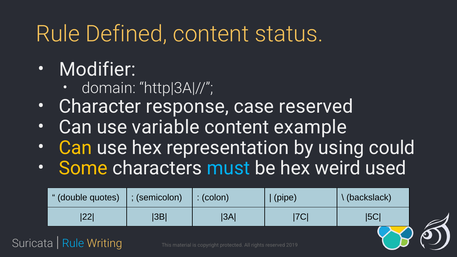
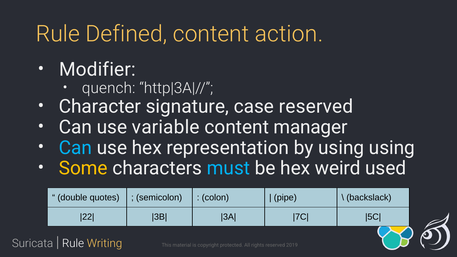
status: status -> action
domain: domain -> quench
response: response -> signature
example: example -> manager
Can at (75, 148) colour: yellow -> light blue
using could: could -> using
Rule at (73, 244) colour: light blue -> white
